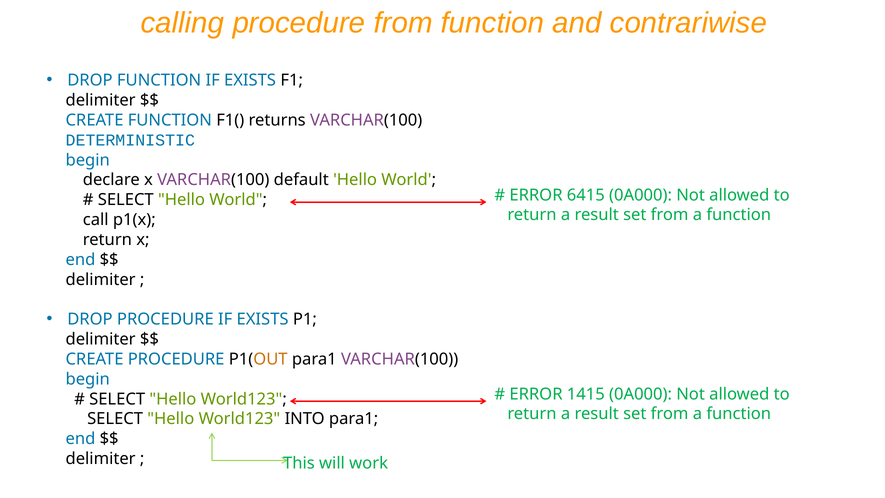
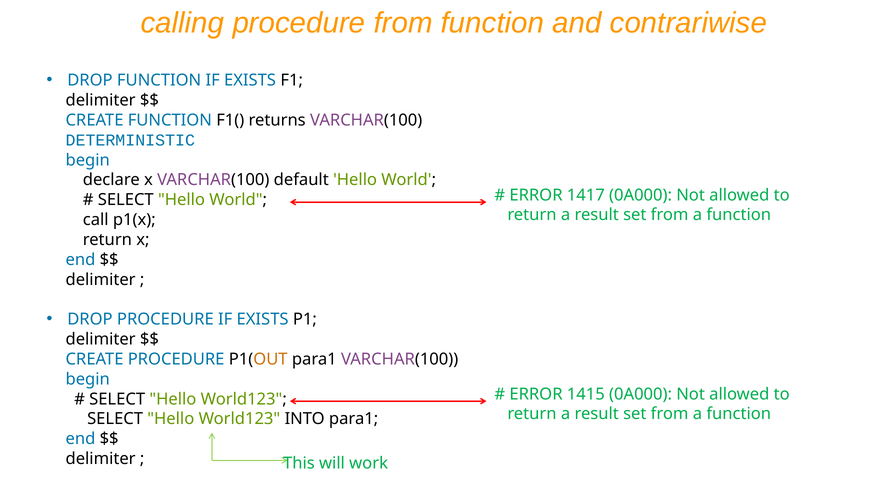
6415: 6415 -> 1417
